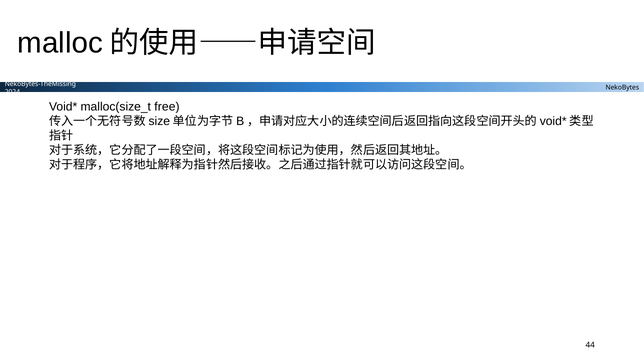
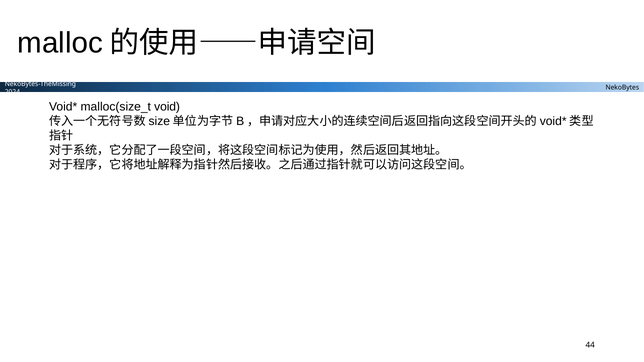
free: free -> void
